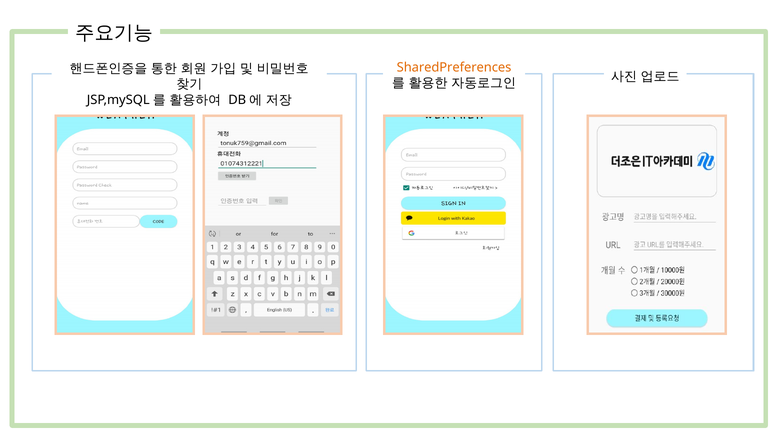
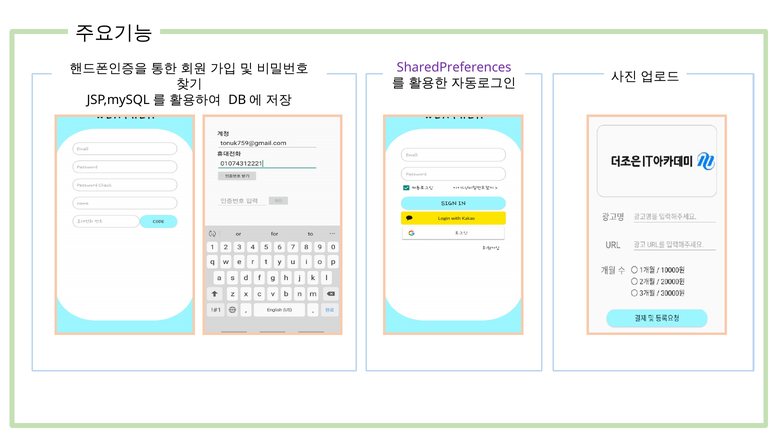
SharedPreferences colour: orange -> purple
